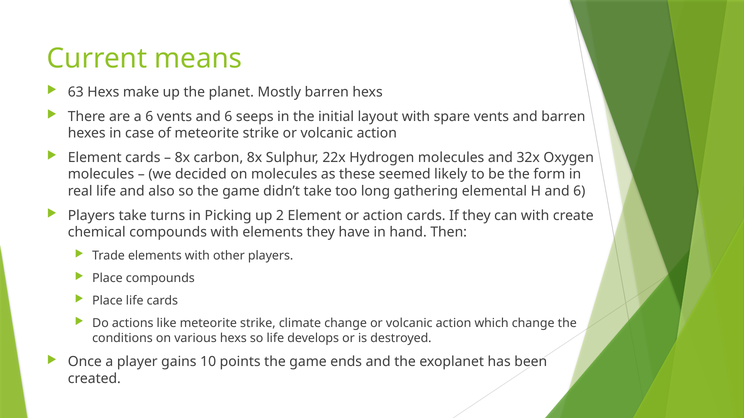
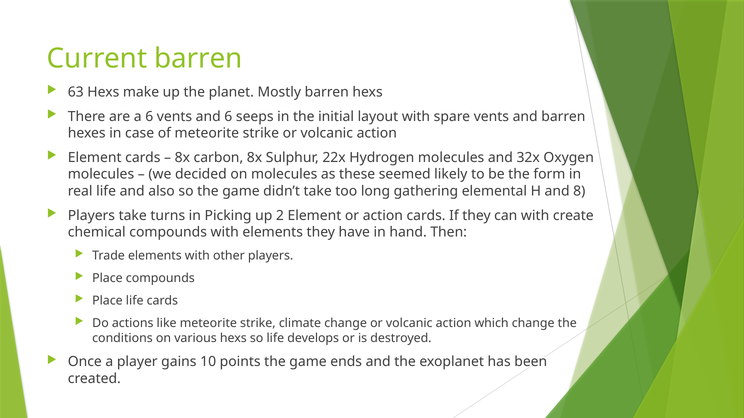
Current means: means -> barren
H and 6: 6 -> 8
